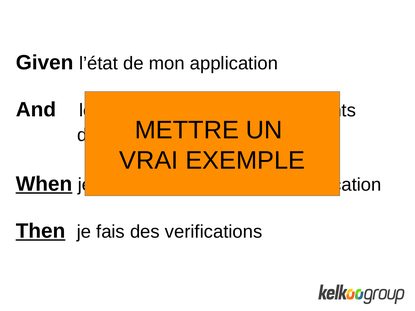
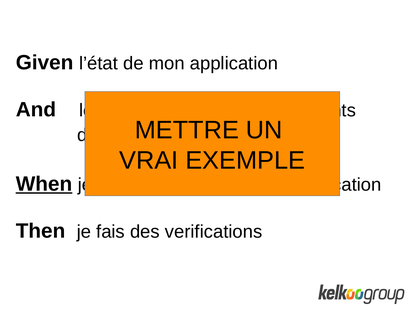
Then underline: present -> none
